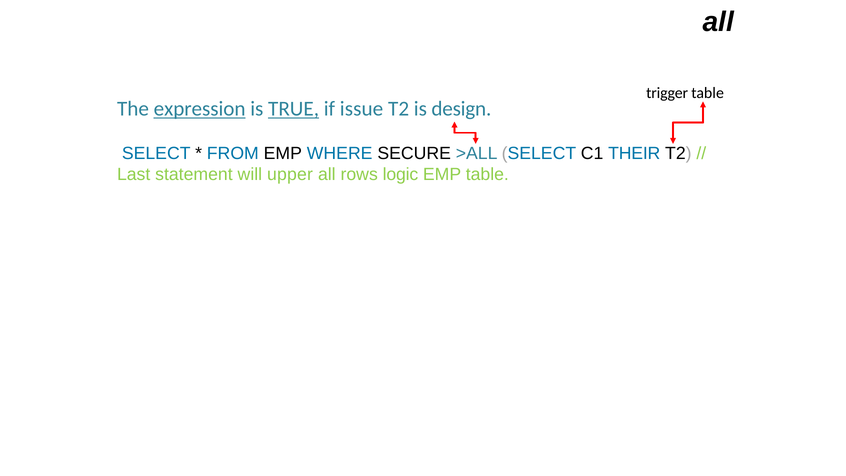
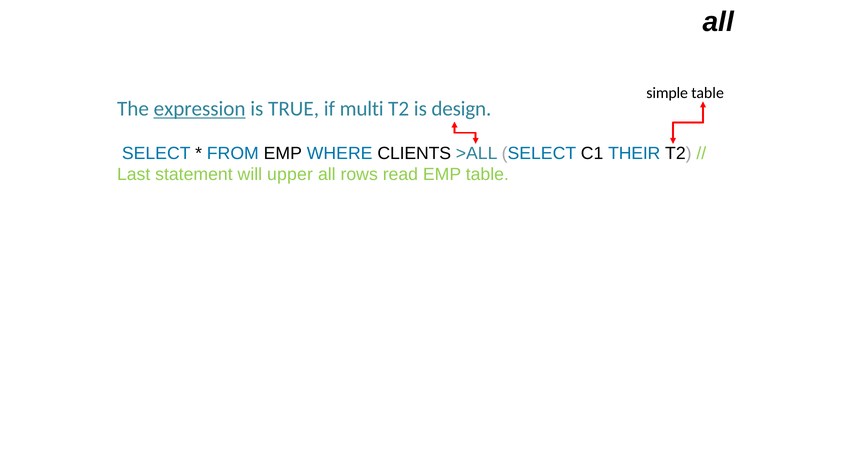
trigger: trigger -> simple
TRUE underline: present -> none
issue: issue -> multi
SECURE: SECURE -> CLIENTS
logic: logic -> read
